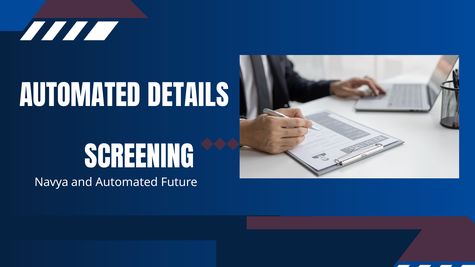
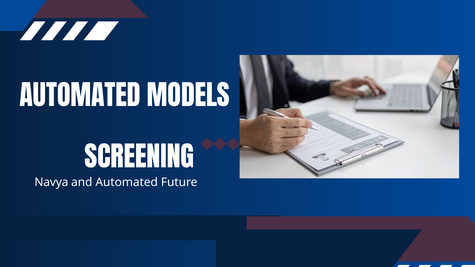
DETAILS: DETAILS -> MODELS
